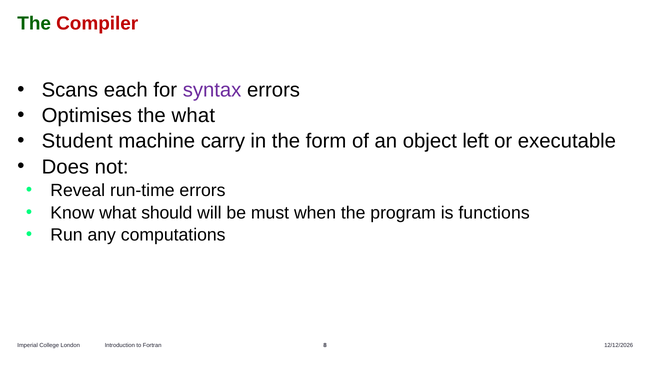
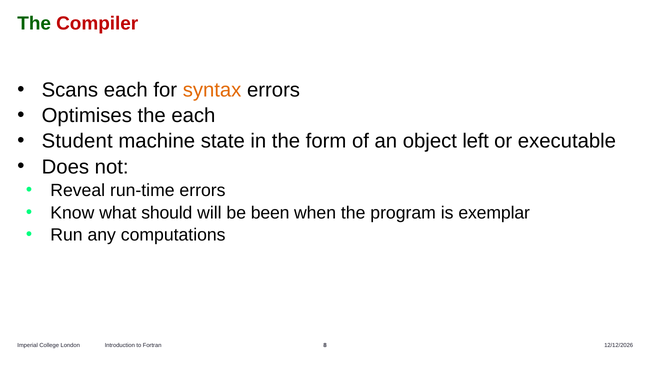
syntax colour: purple -> orange
the what: what -> each
carry: carry -> state
must: must -> been
functions: functions -> exemplar
